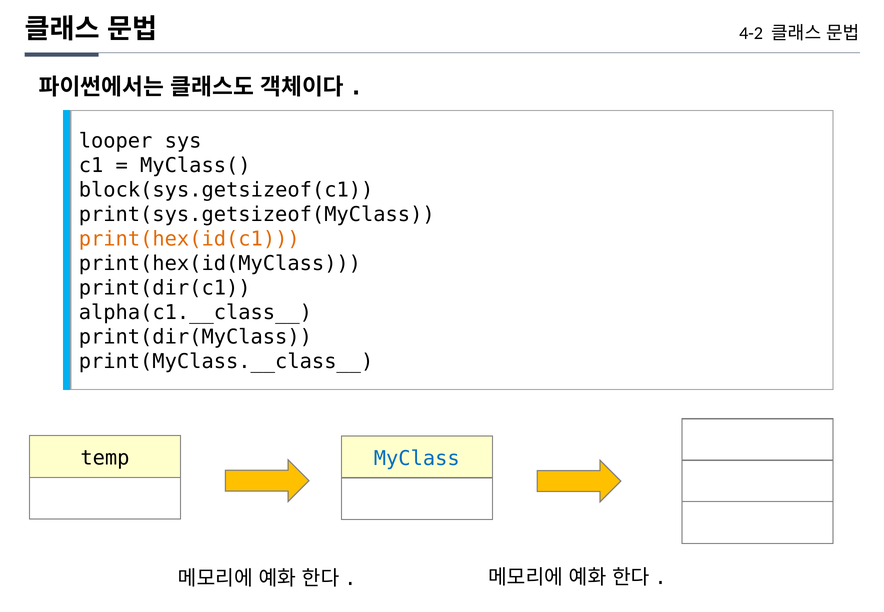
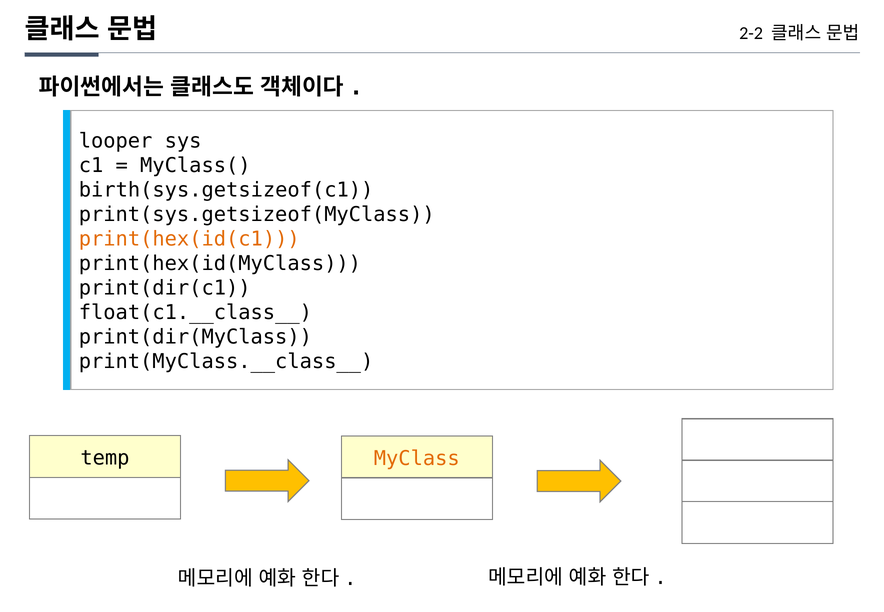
4-2: 4-2 -> 2-2
block(sys.getsizeof(c1: block(sys.getsizeof(c1 -> birth(sys.getsizeof(c1
alpha(c1.__class__: alpha(c1.__class__ -> float(c1.__class__
MyClass colour: blue -> orange
